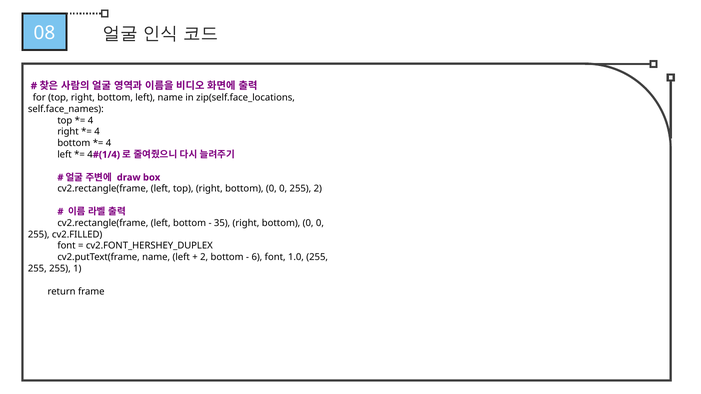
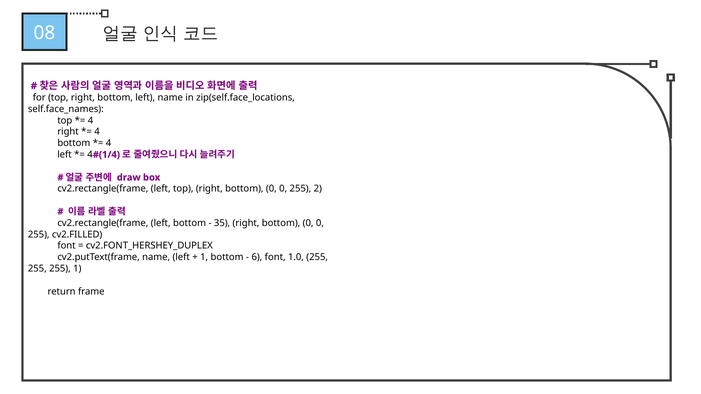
2 at (204, 257): 2 -> 1
